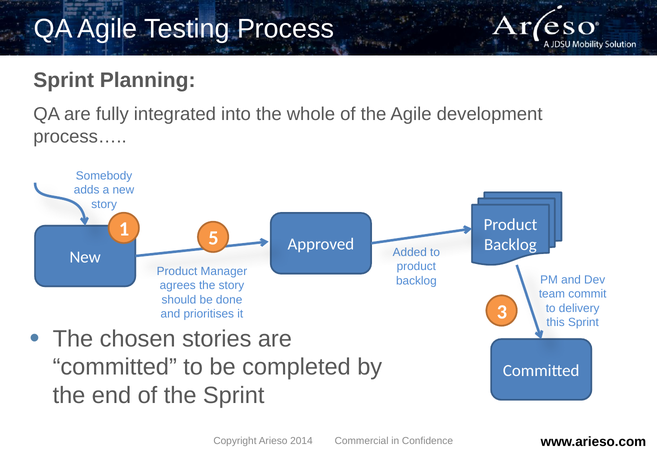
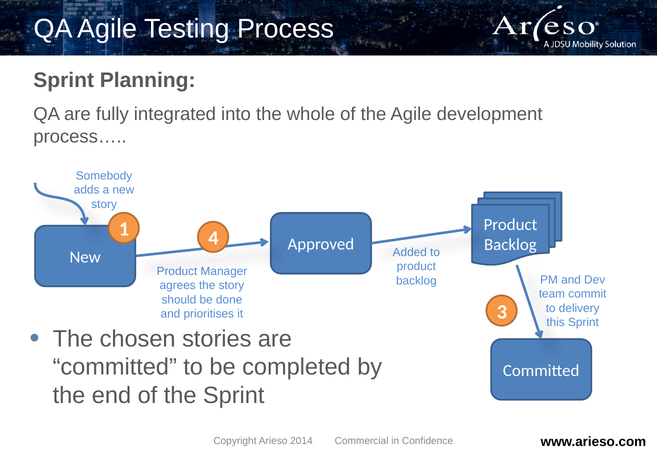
5: 5 -> 4
